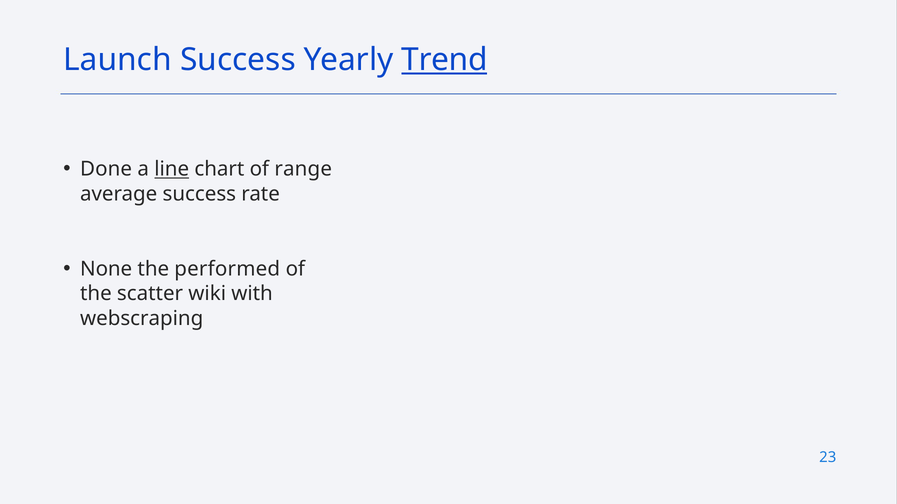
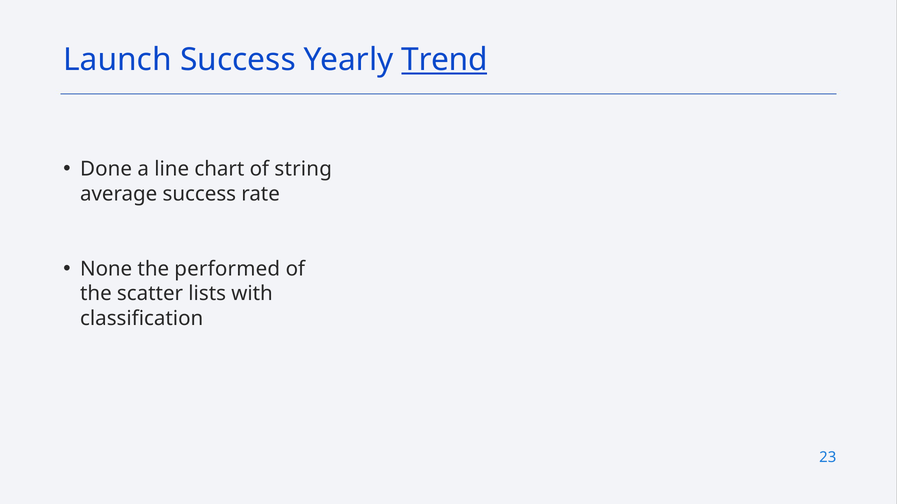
line underline: present -> none
range: range -> string
wiki: wiki -> lists
webscraping: webscraping -> classification
